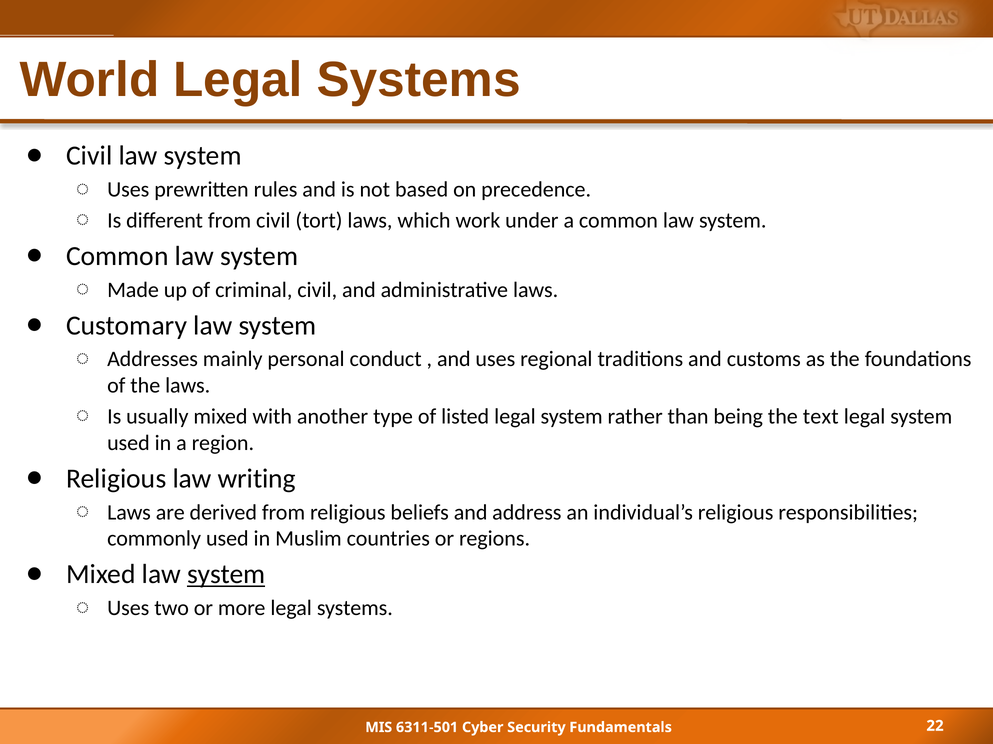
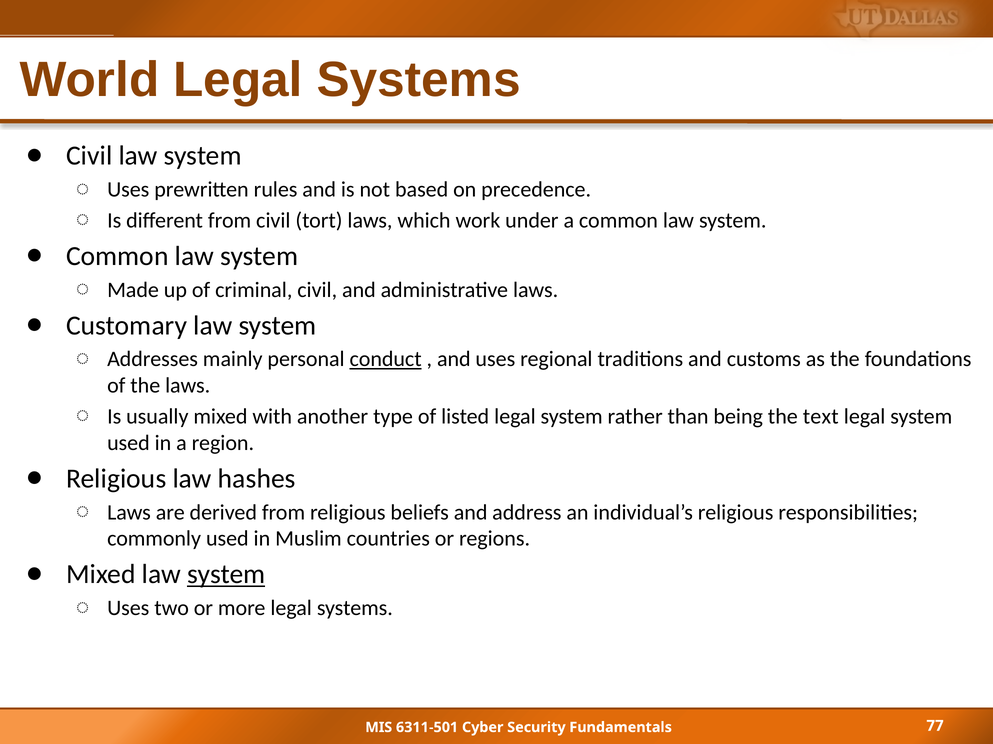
conduct underline: none -> present
writing: writing -> hashes
22: 22 -> 77
